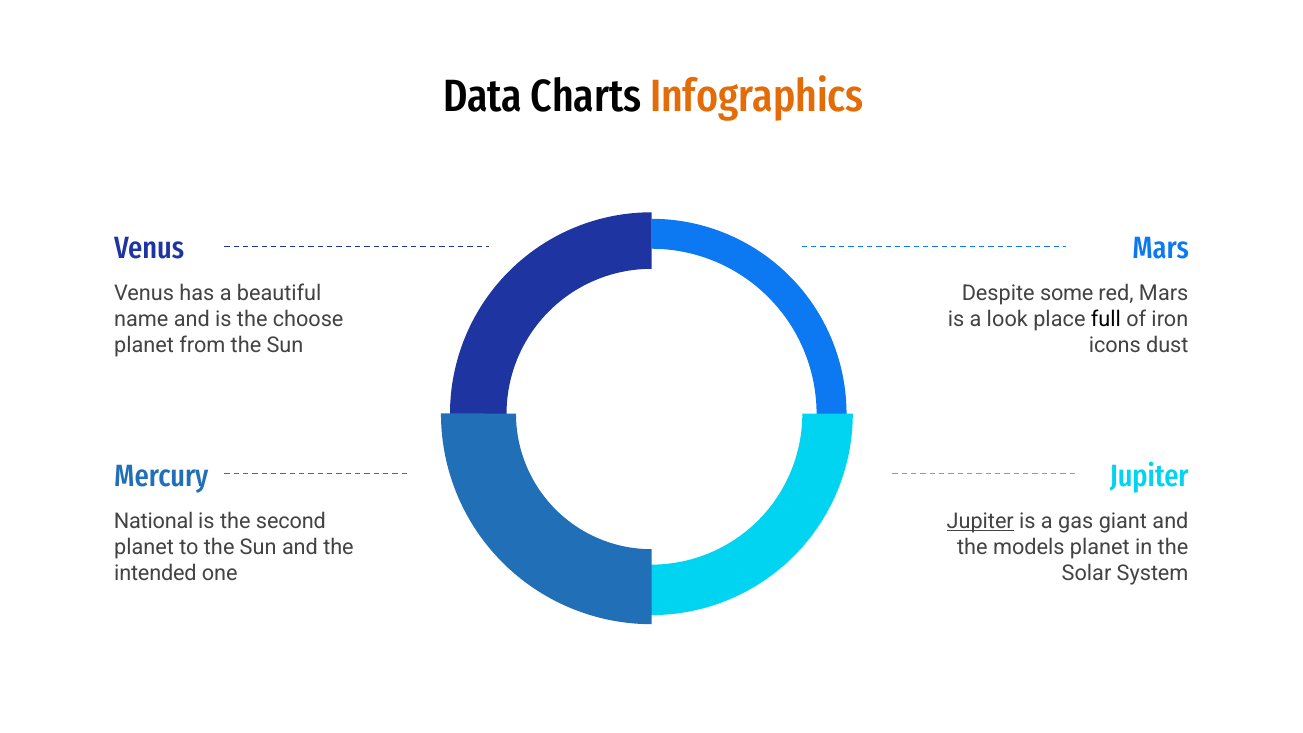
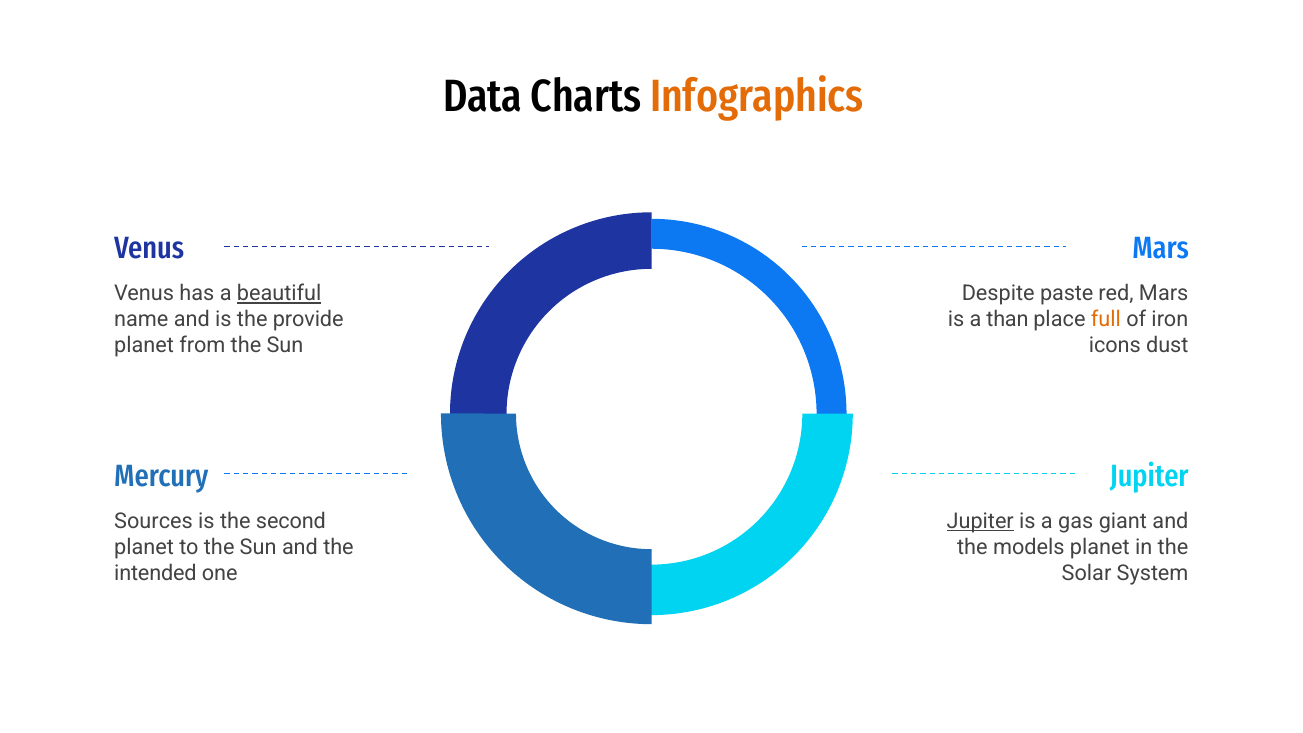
beautiful underline: none -> present
some: some -> paste
choose: choose -> provide
look: look -> than
full colour: black -> orange
National: National -> Sources
